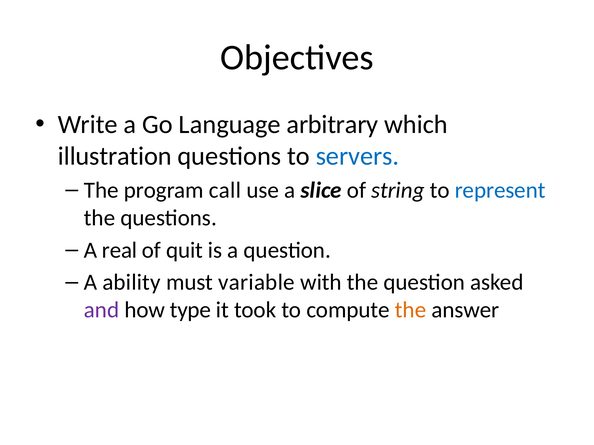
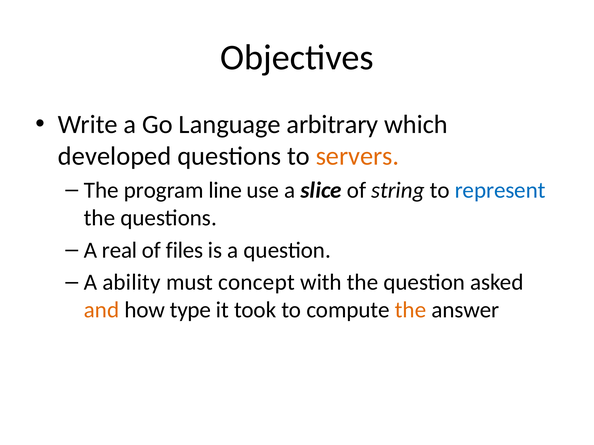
illustration: illustration -> developed
servers colour: blue -> orange
call: call -> line
quit: quit -> files
variable: variable -> concept
and colour: purple -> orange
